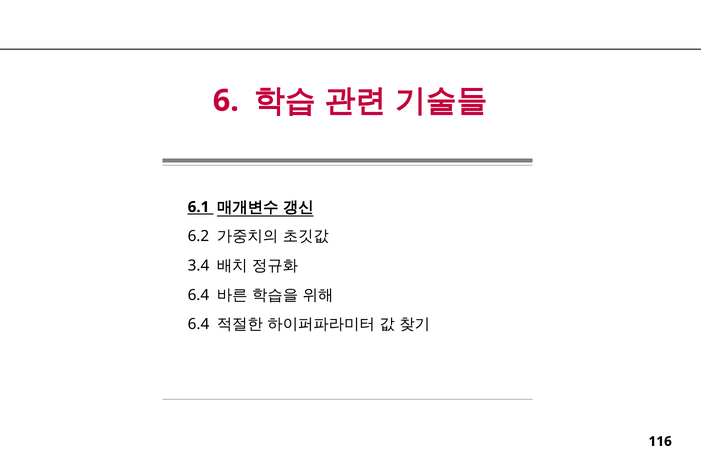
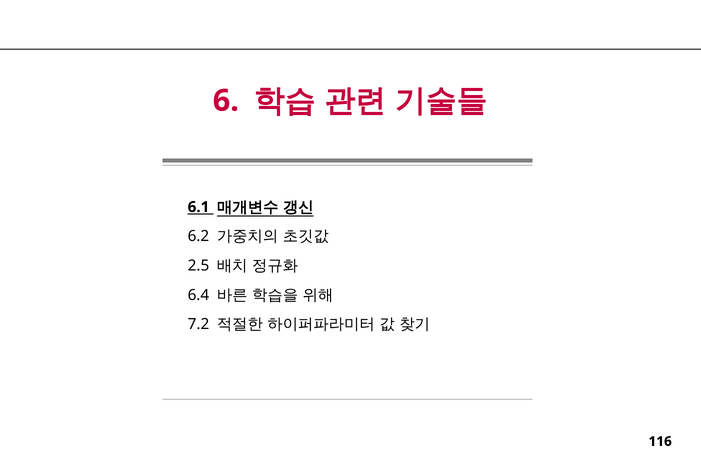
3.4: 3.4 -> 2.5
6.4 at (198, 325): 6.4 -> 7.2
